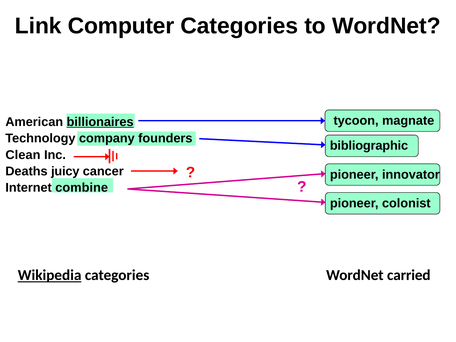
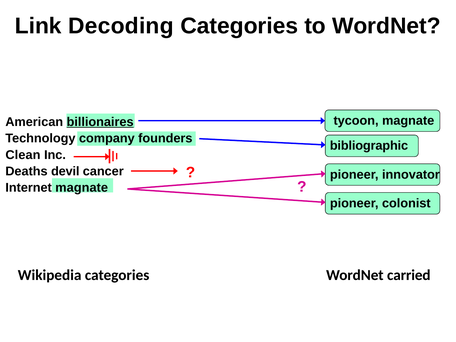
Computer: Computer -> Decoding
juicy: juicy -> devil
Internet combine: combine -> magnate
Wikipedia underline: present -> none
